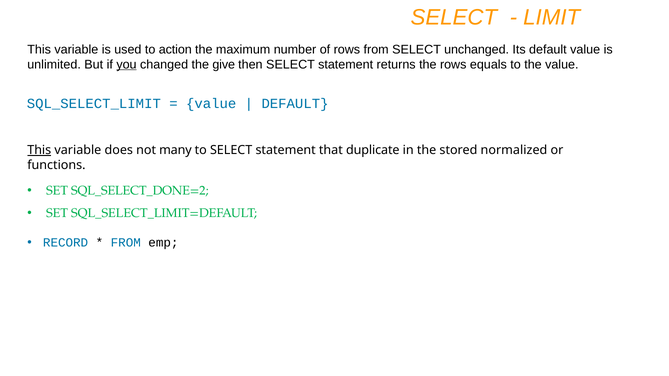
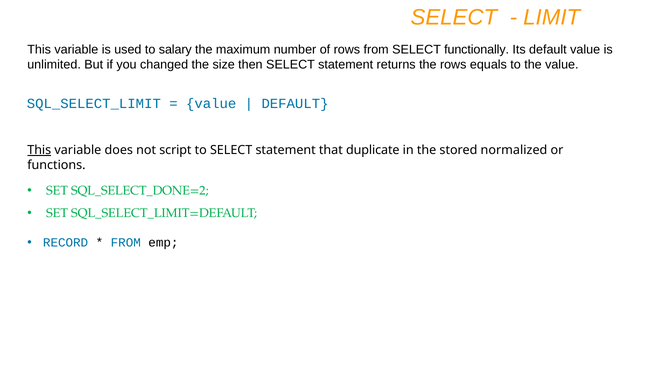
action: action -> salary
unchanged: unchanged -> functionally
you underline: present -> none
give: give -> size
many: many -> script
